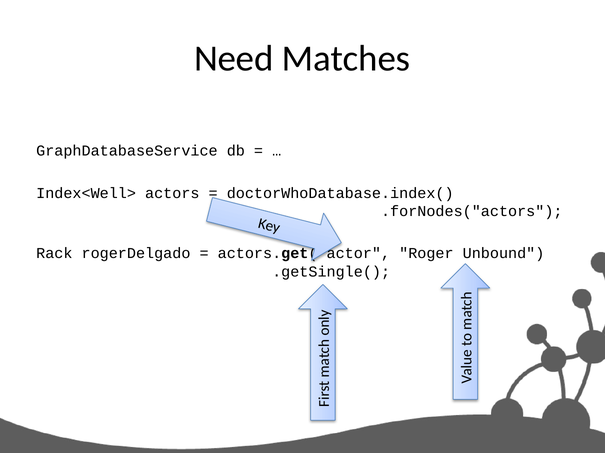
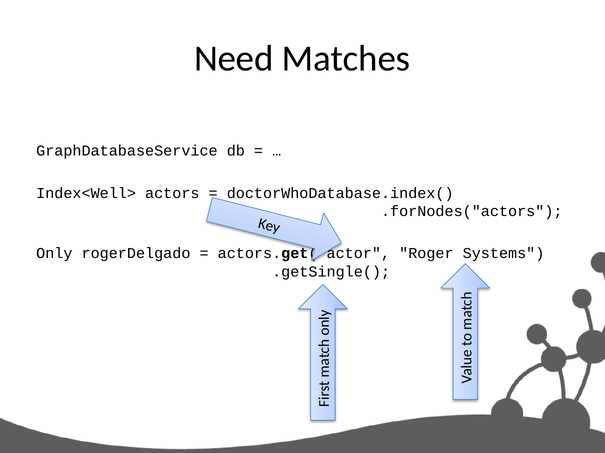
Rack: Rack -> Only
Unbound: Unbound -> Systems
